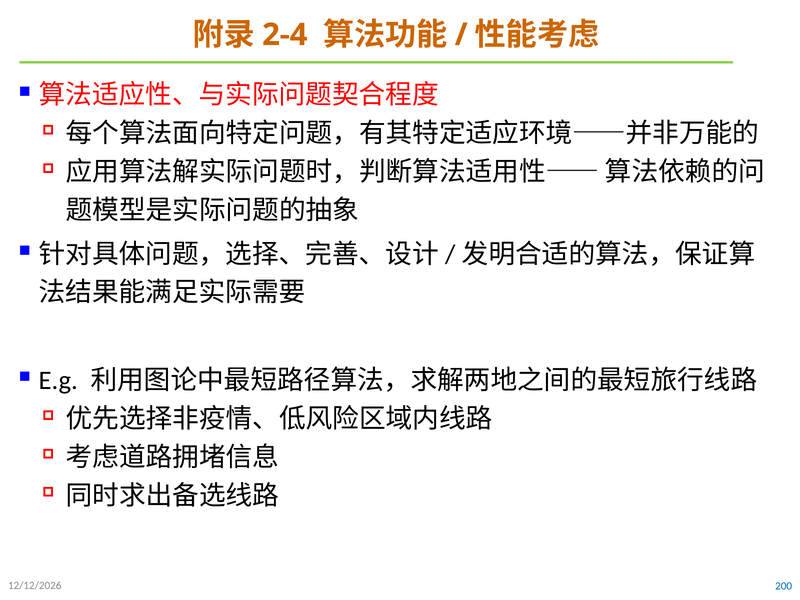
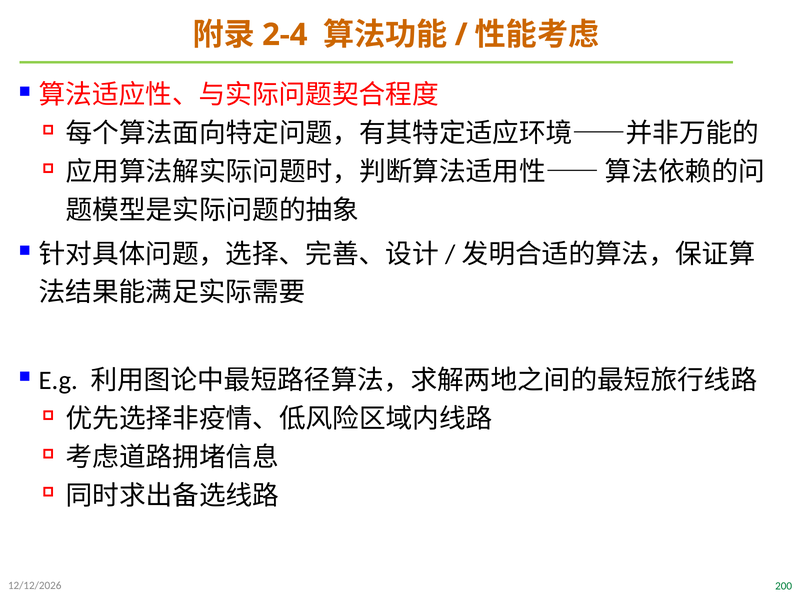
200 colour: blue -> green
